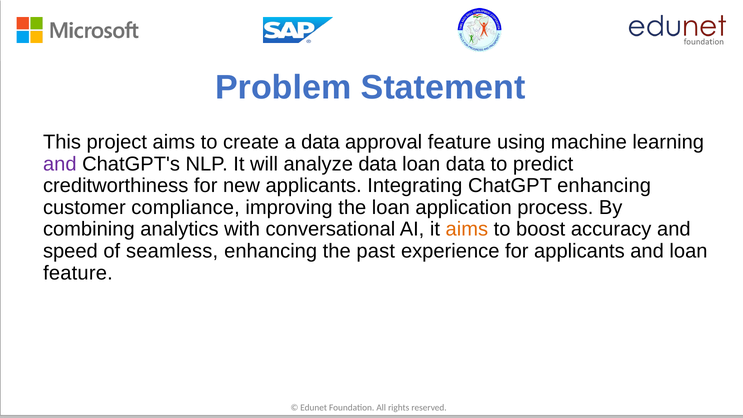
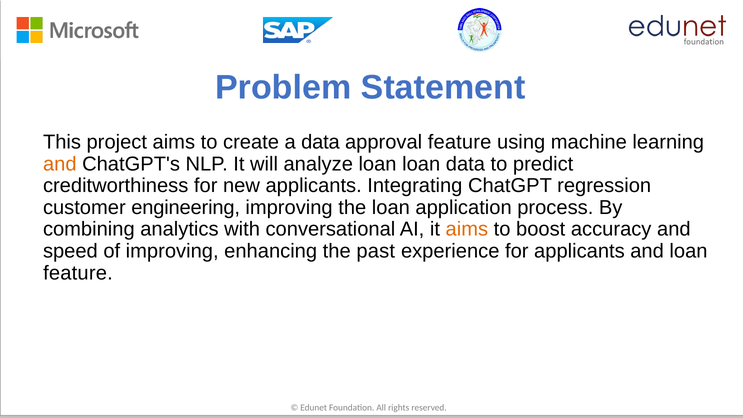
and at (60, 164) colour: purple -> orange
analyze data: data -> loan
ChatGPT enhancing: enhancing -> regression
compliance: compliance -> engineering
of seamless: seamless -> improving
